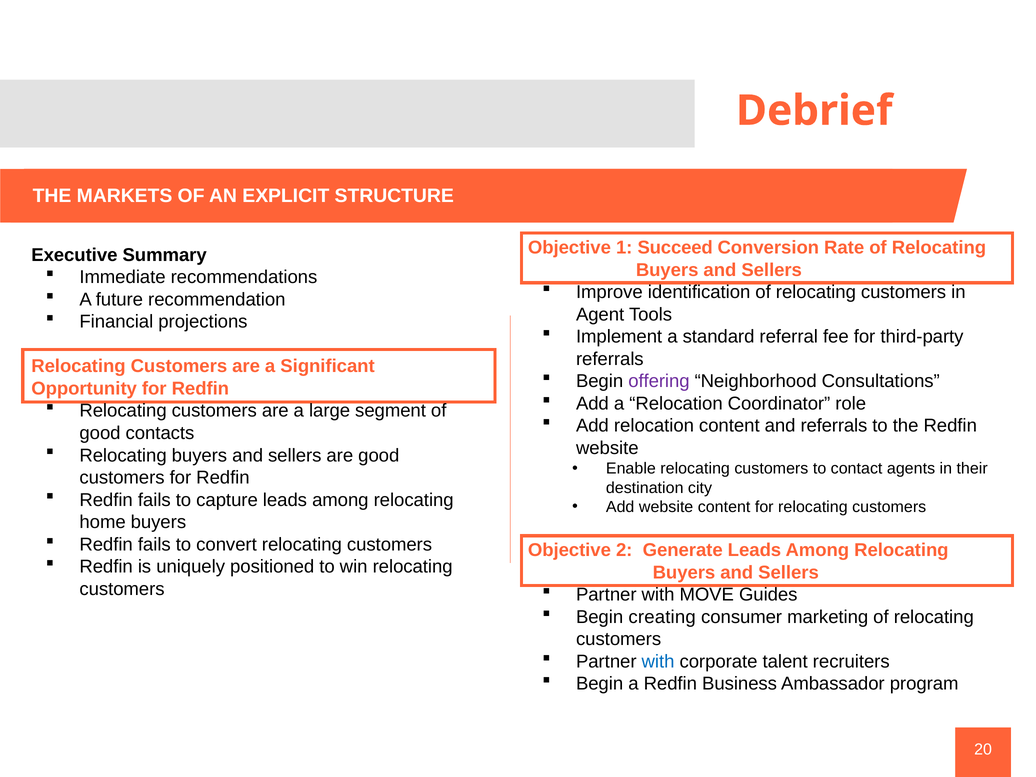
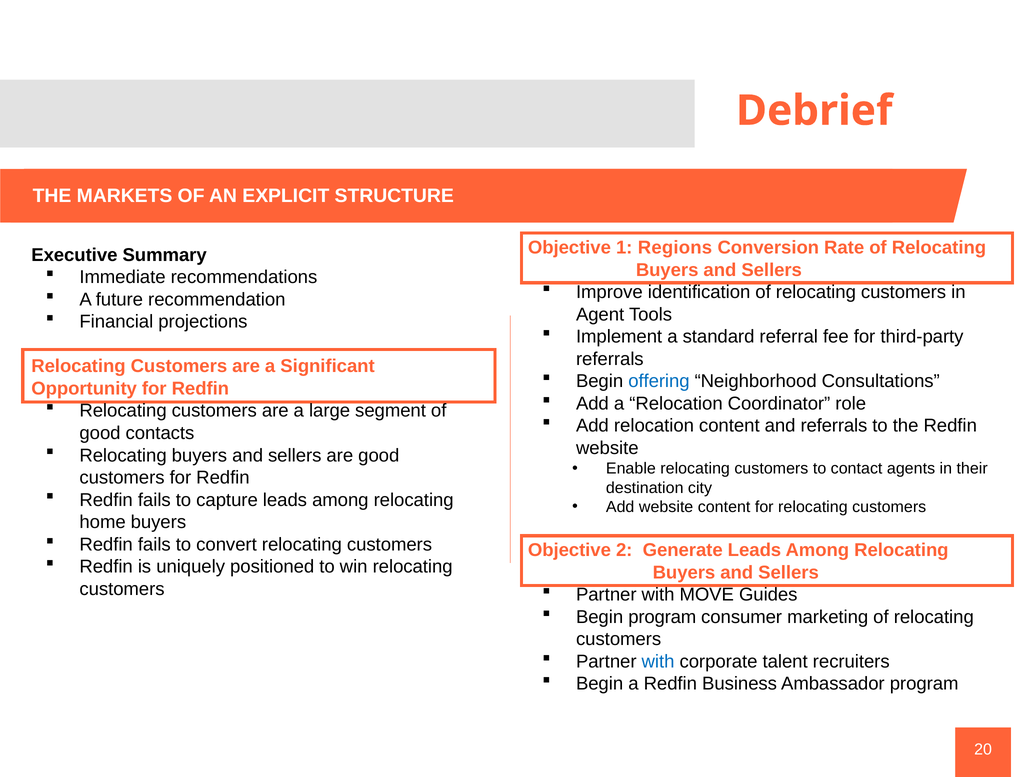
Succeed: Succeed -> Regions
offering colour: purple -> blue
Begin creating: creating -> program
